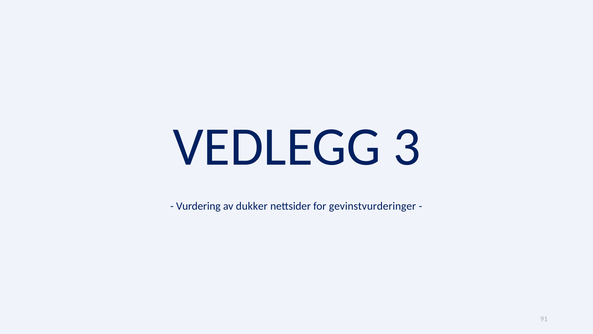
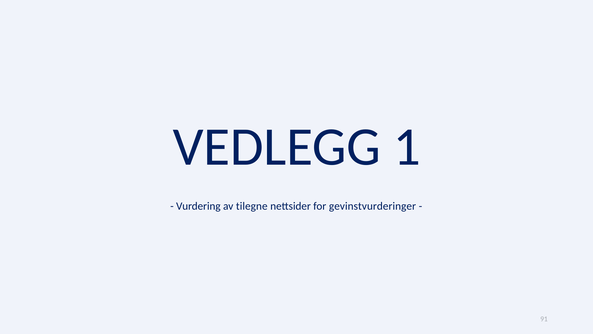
3: 3 -> 1
dukker: dukker -> tilegne
